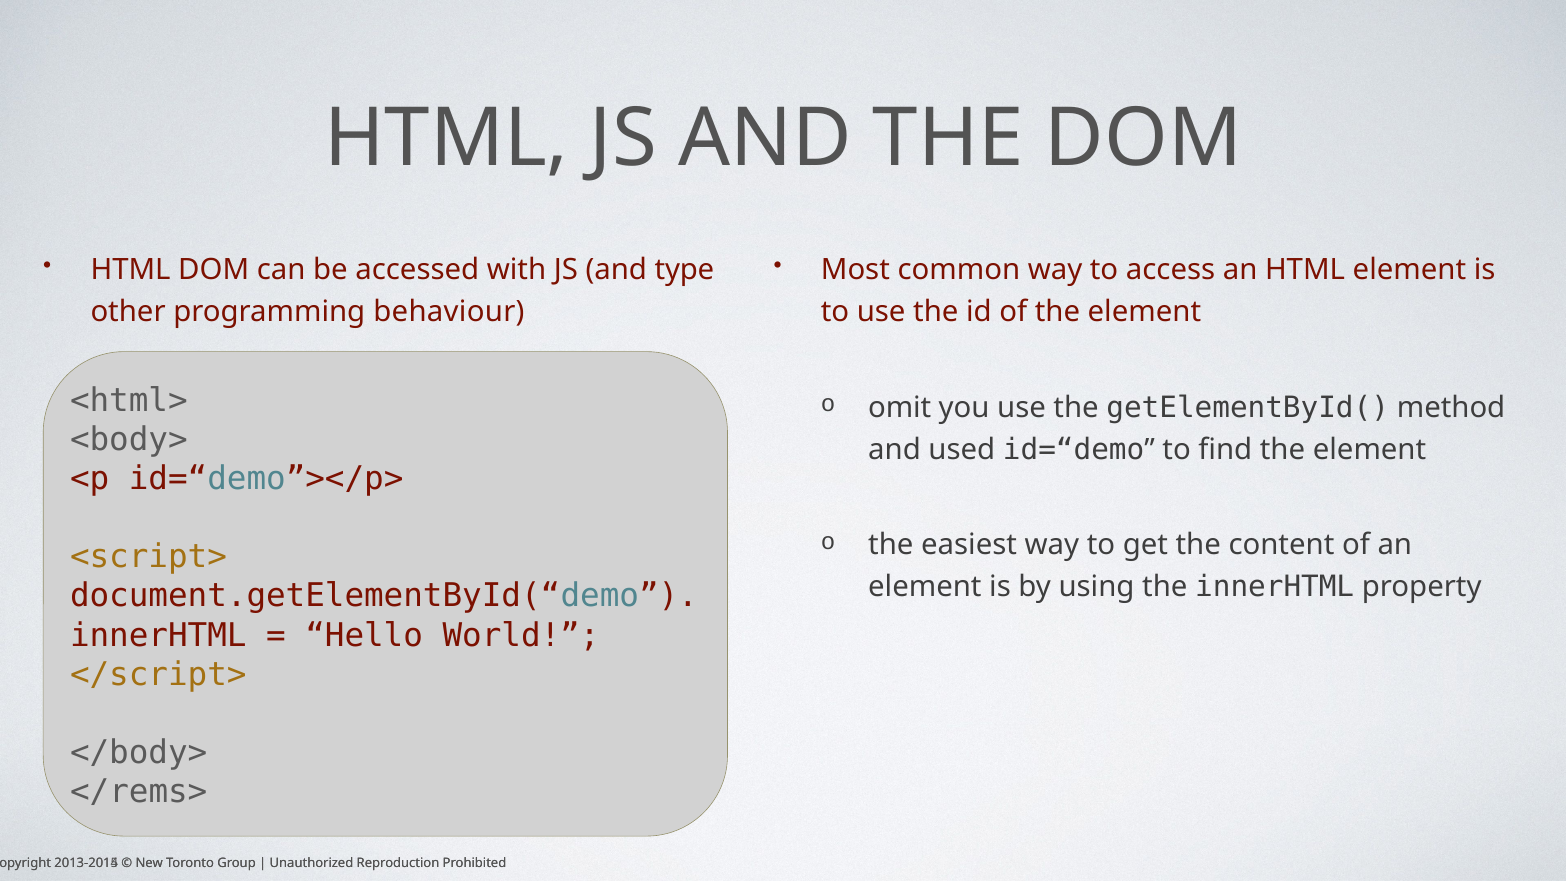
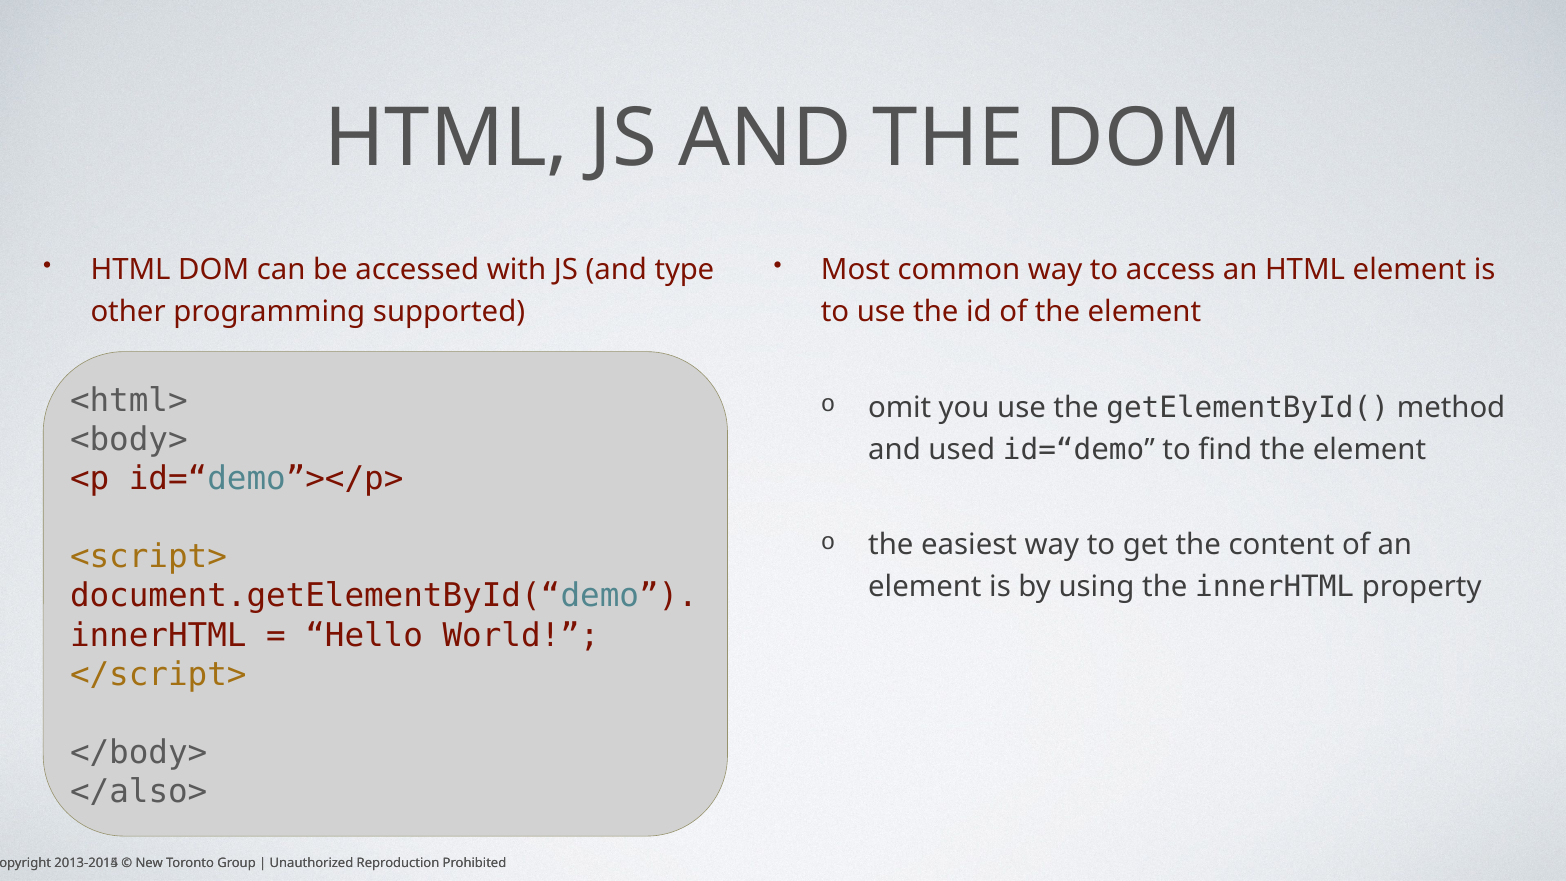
behaviour: behaviour -> supported
</rems>: </rems> -> </also>
